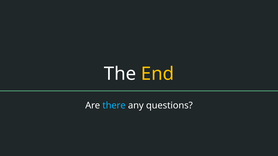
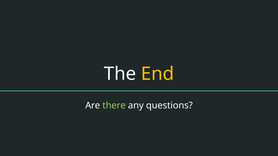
there colour: light blue -> light green
